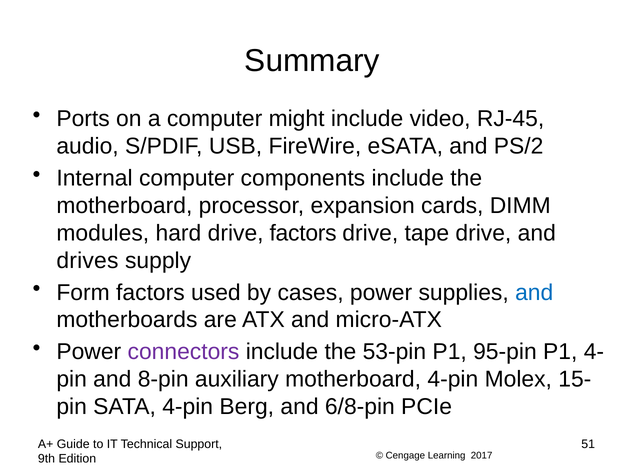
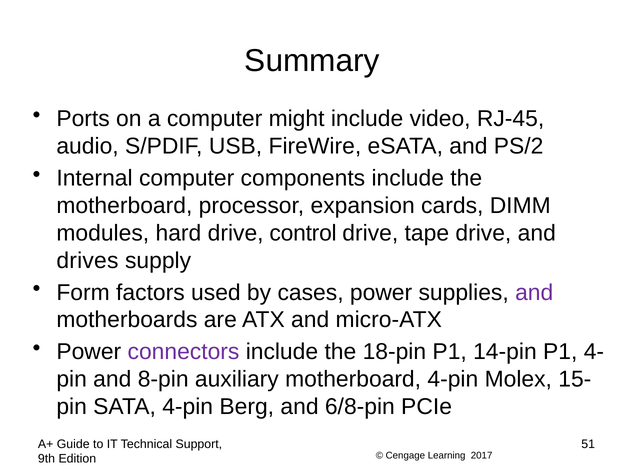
drive factors: factors -> control
and at (534, 292) colour: blue -> purple
53-pin: 53-pin -> 18-pin
95-pin: 95-pin -> 14-pin
